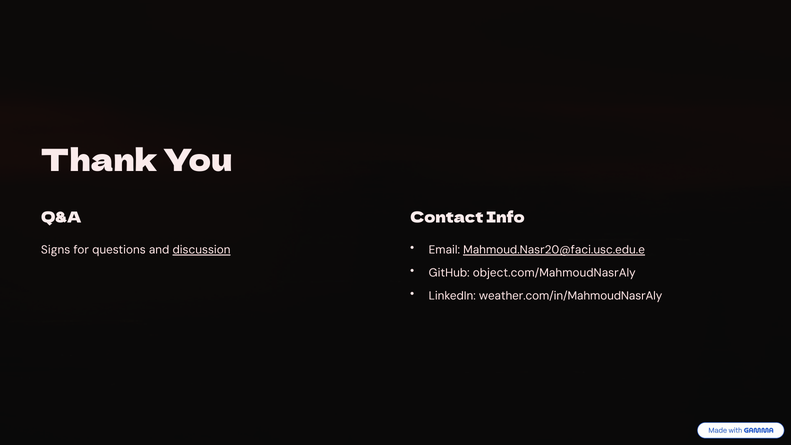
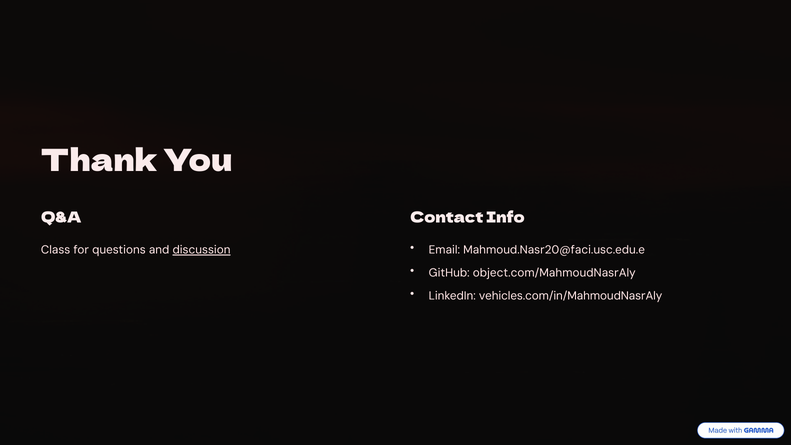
Mahmoud.Nasr20@faci.usc.edu.e underline: present -> none
Signs: Signs -> Class
weather.com/in/MahmoudNasrAly: weather.com/in/MahmoudNasrAly -> vehicles.com/in/MahmoudNasrAly
